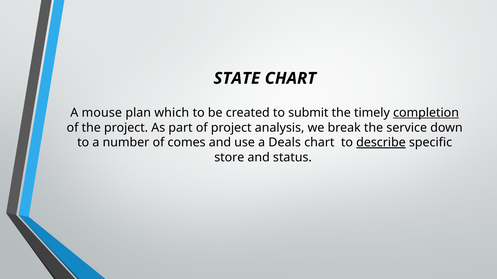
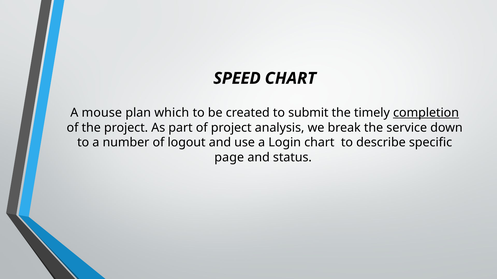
STATE: STATE -> SPEED
comes: comes -> logout
Deals: Deals -> Login
describe underline: present -> none
store: store -> page
